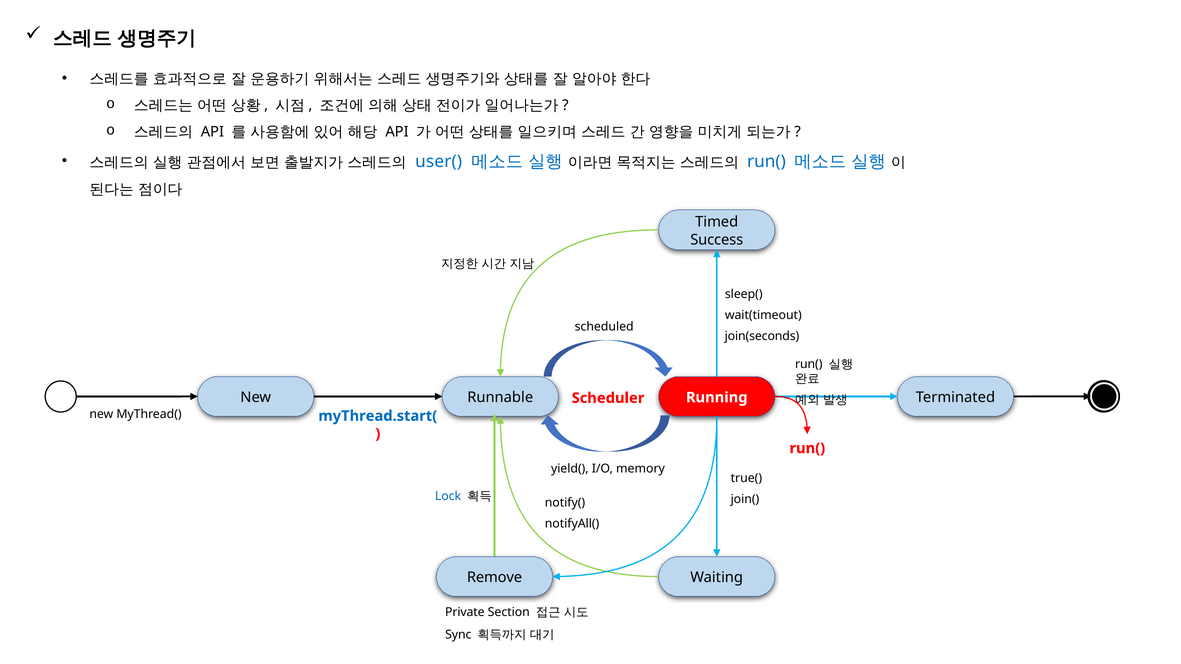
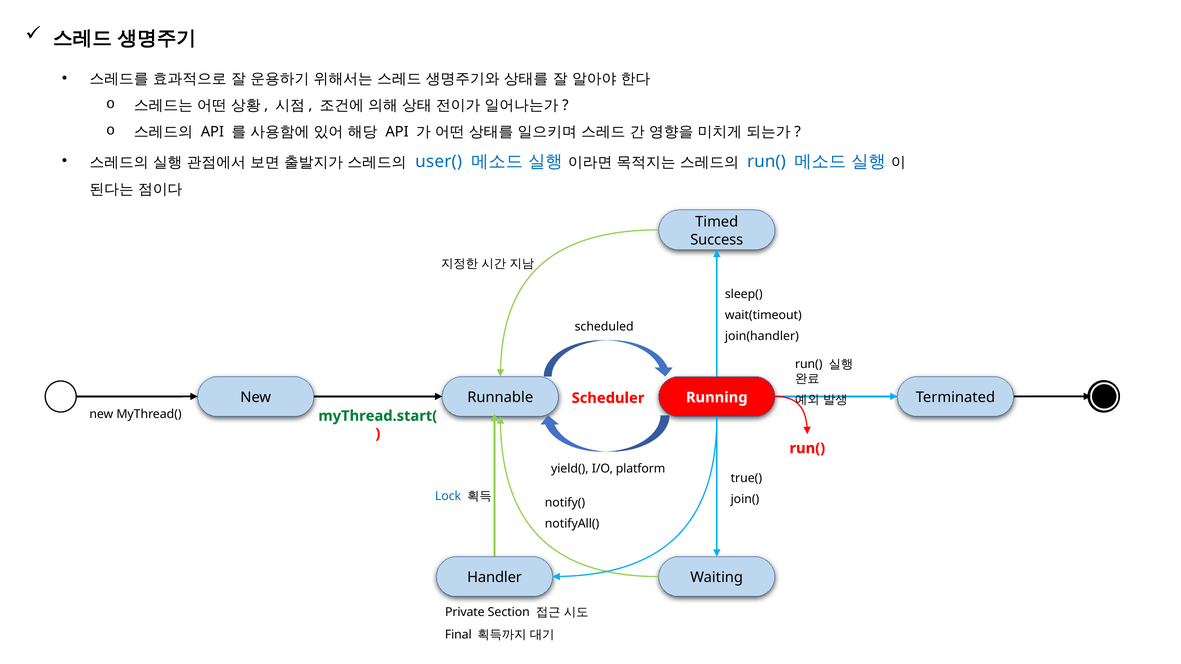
join(seconds: join(seconds -> join(handler
myThread.start( colour: blue -> green
memory: memory -> platform
Remove: Remove -> Handler
Sync: Sync -> Final
